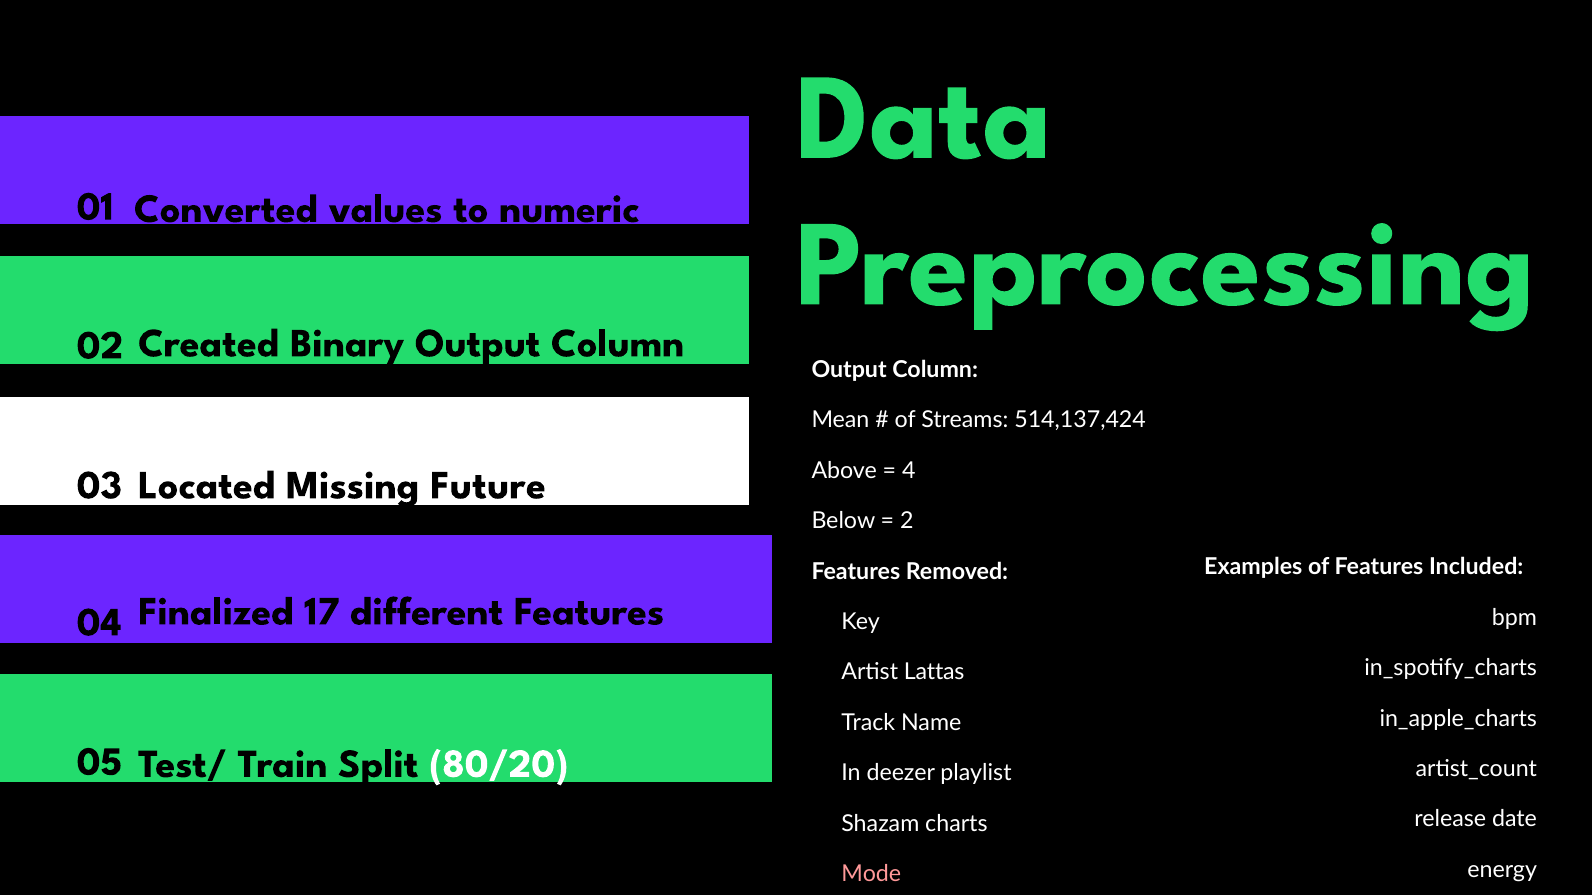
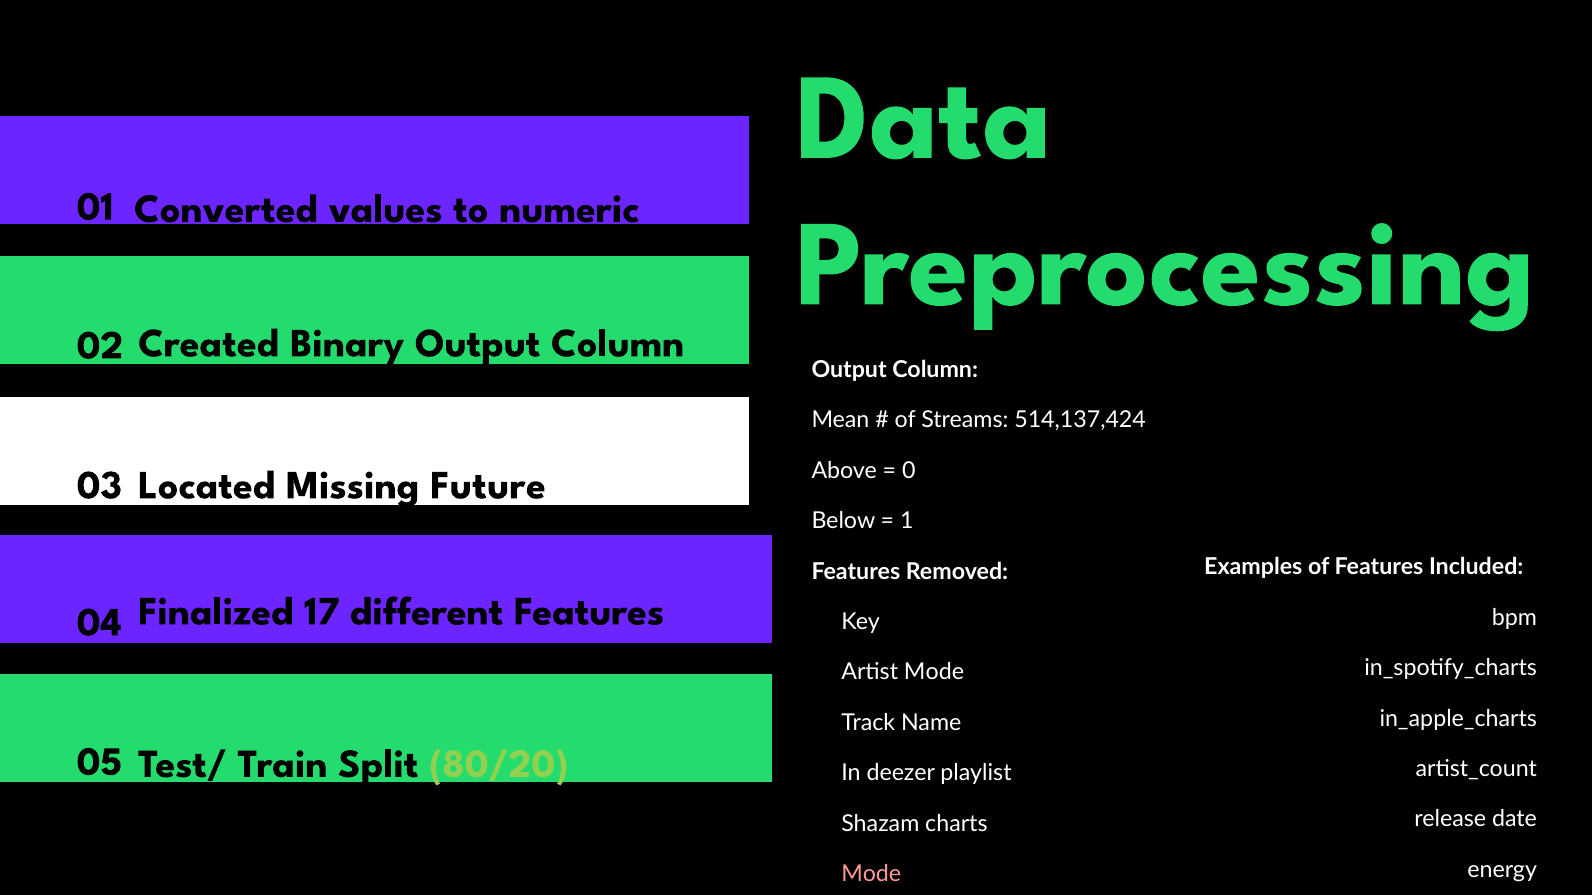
4: 4 -> 0
2: 2 -> 1
Artist Lattas: Lattas -> Mode
80/20 colour: white -> light green
